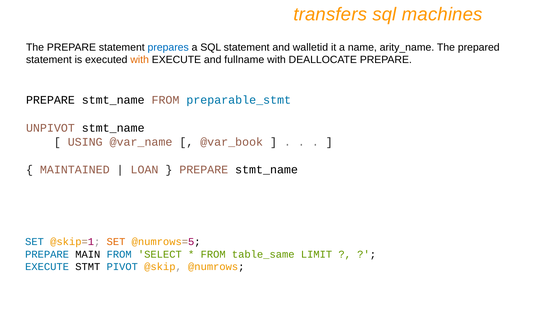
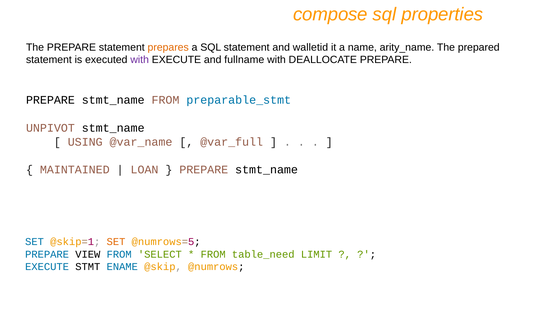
transfers: transfers -> compose
machines: machines -> properties
prepares colour: blue -> orange
with at (140, 60) colour: orange -> purple
@var_book: @var_book -> @var_full
MAIN: MAIN -> VIEW
table_same: table_same -> table_need
PIVOT: PIVOT -> ENAME
